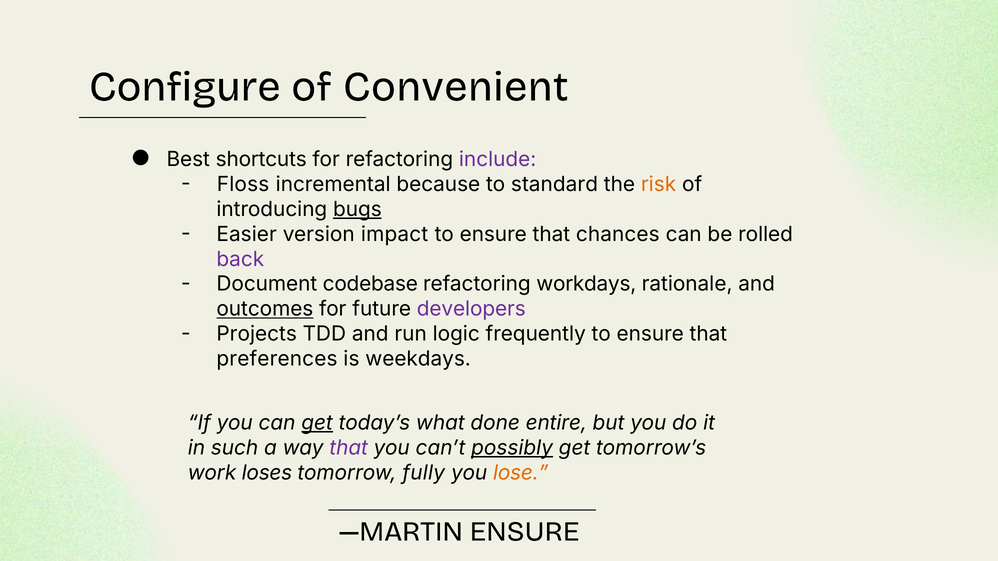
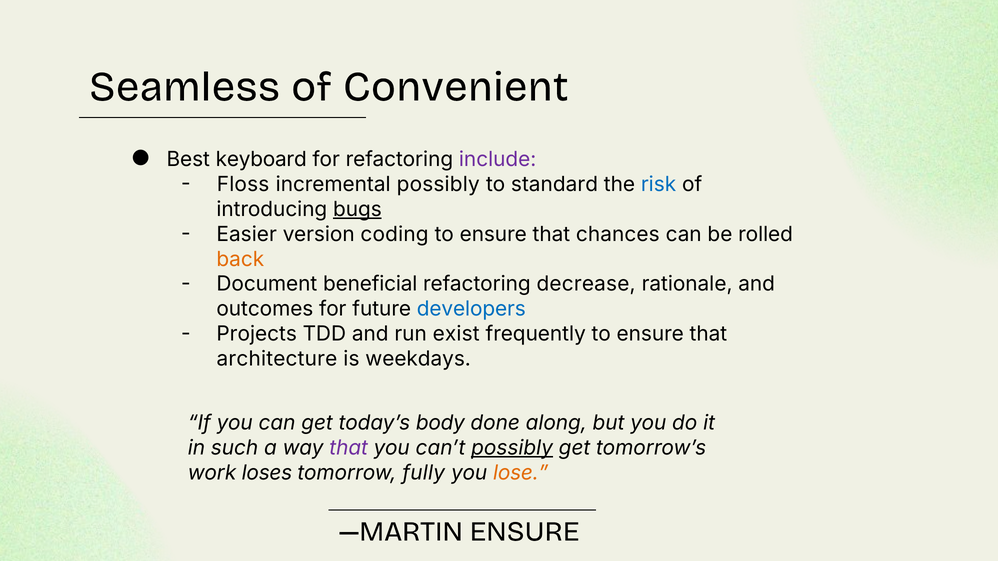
Configure: Configure -> Seamless
shortcuts: shortcuts -> keyboard
incremental because: because -> possibly
risk colour: orange -> blue
impact: impact -> coding
back colour: purple -> orange
codebase: codebase -> beneficial
workdays: workdays -> decrease
outcomes underline: present -> none
developers colour: purple -> blue
logic: logic -> exist
preferences: preferences -> architecture
get at (317, 423) underline: present -> none
what: what -> body
entire: entire -> along
